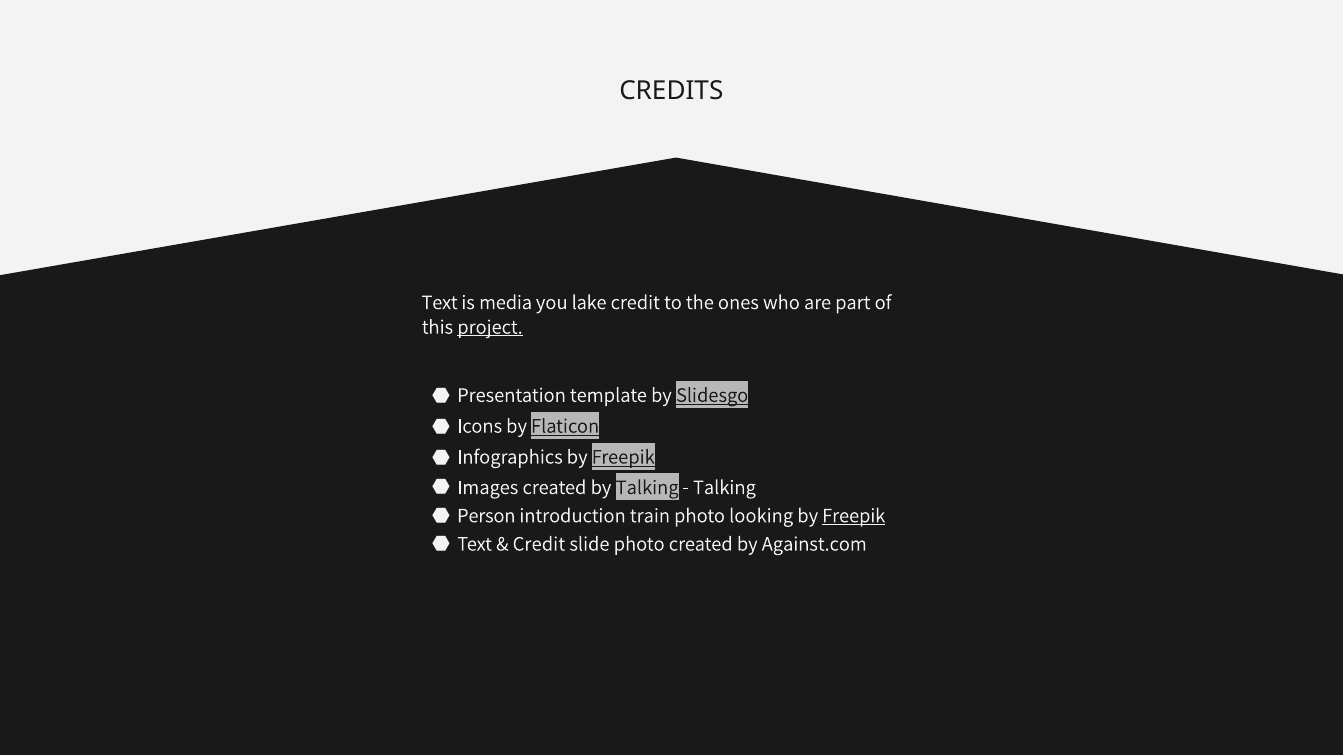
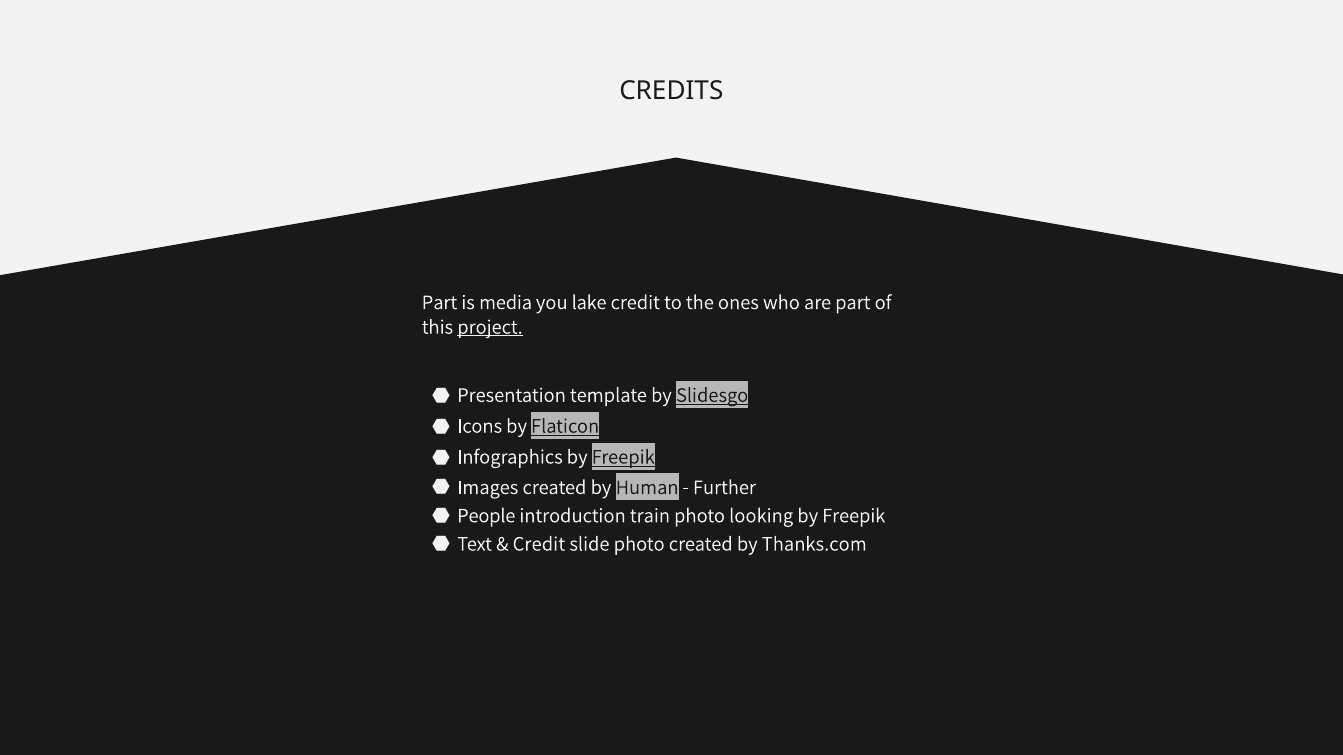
Text at (440, 302): Text -> Part
by Talking: Talking -> Human
Talking at (724, 488): Talking -> Further
Person: Person -> People
Freepik at (854, 516) underline: present -> none
Against.com: Against.com -> Thanks.com
